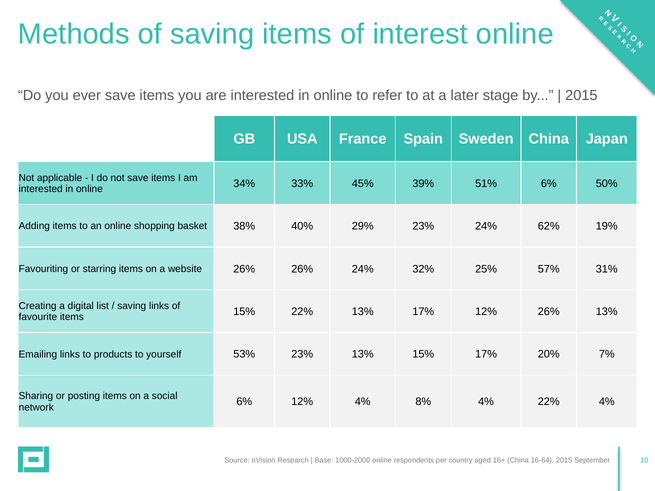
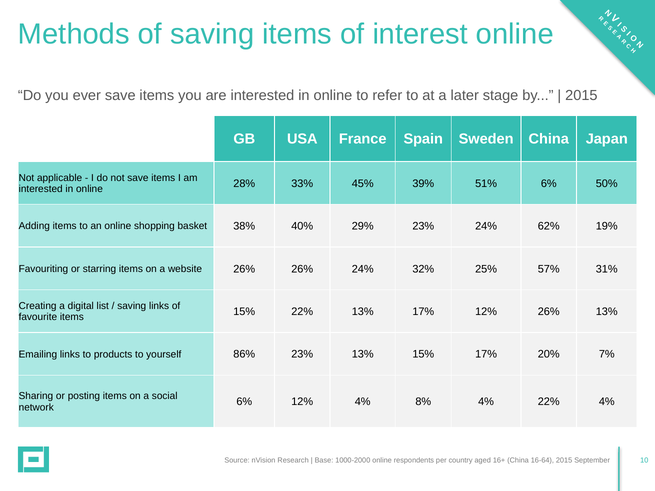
34%: 34% -> 28%
53%: 53% -> 86%
